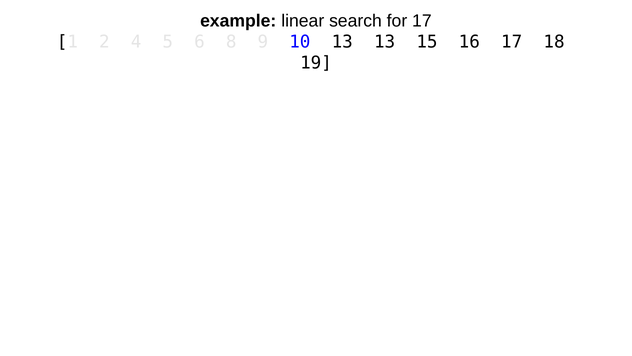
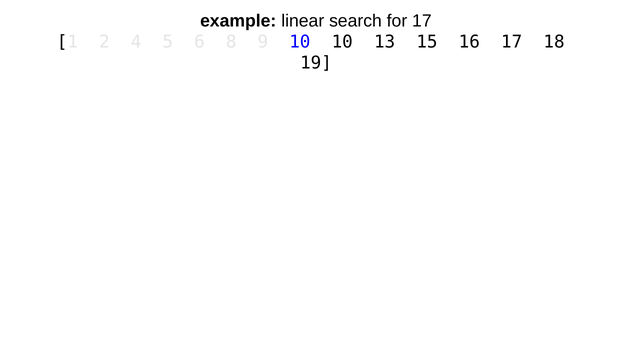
10 13: 13 -> 10
